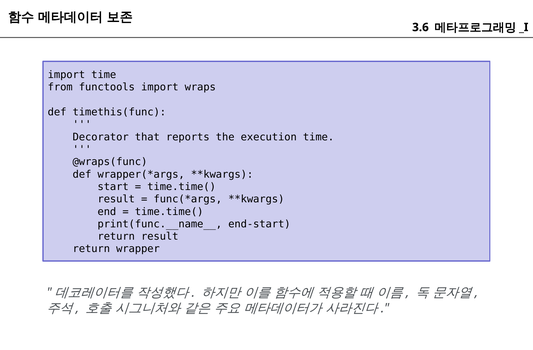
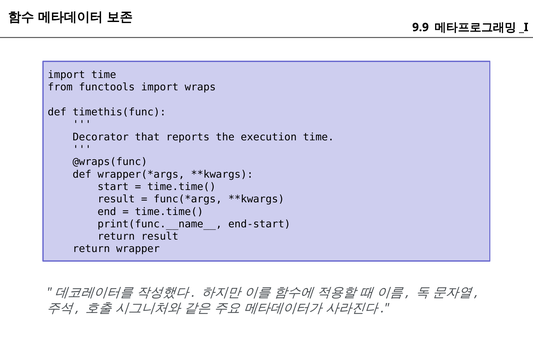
3.6: 3.6 -> 9.9
